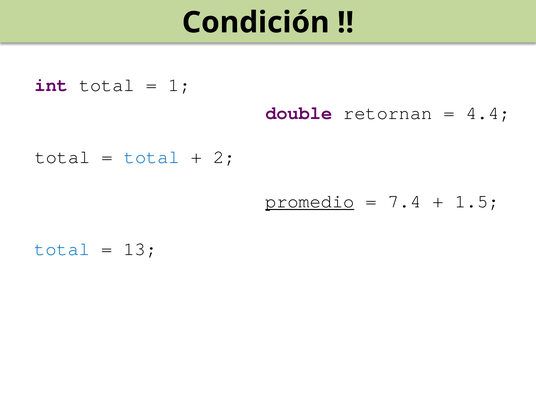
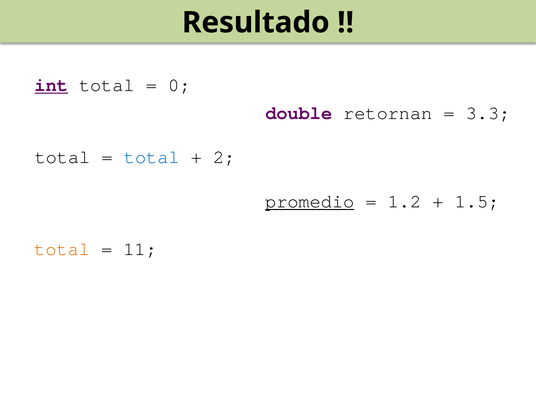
Condición: Condición -> Resultado
int underline: none -> present
1: 1 -> 0
4.4: 4.4 -> 3.3
7.4: 7.4 -> 1.2
total at (62, 249) colour: blue -> orange
13: 13 -> 11
